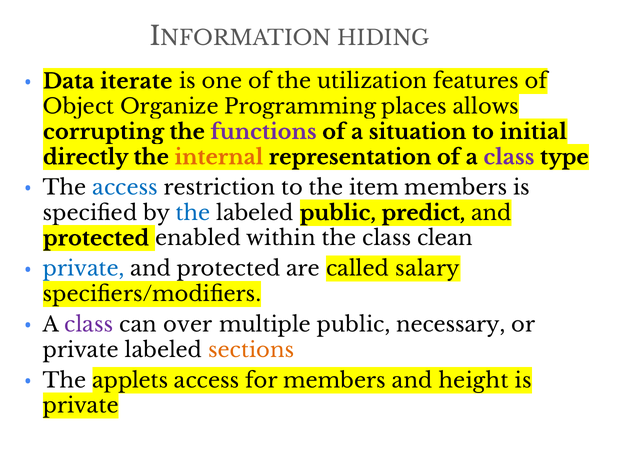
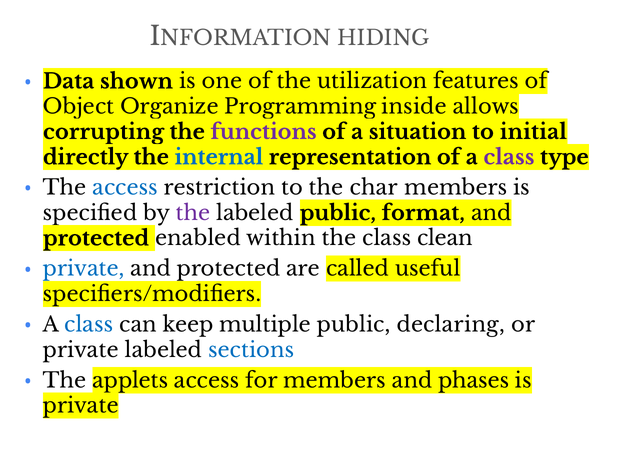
iterate: iterate -> shown
places: places -> inside
internal colour: orange -> blue
item: item -> char
the at (193, 213) colour: blue -> purple
predict: predict -> format
salary: salary -> useful
class at (89, 325) colour: purple -> blue
over: over -> keep
necessary: necessary -> declaring
sections colour: orange -> blue
height: height -> phases
